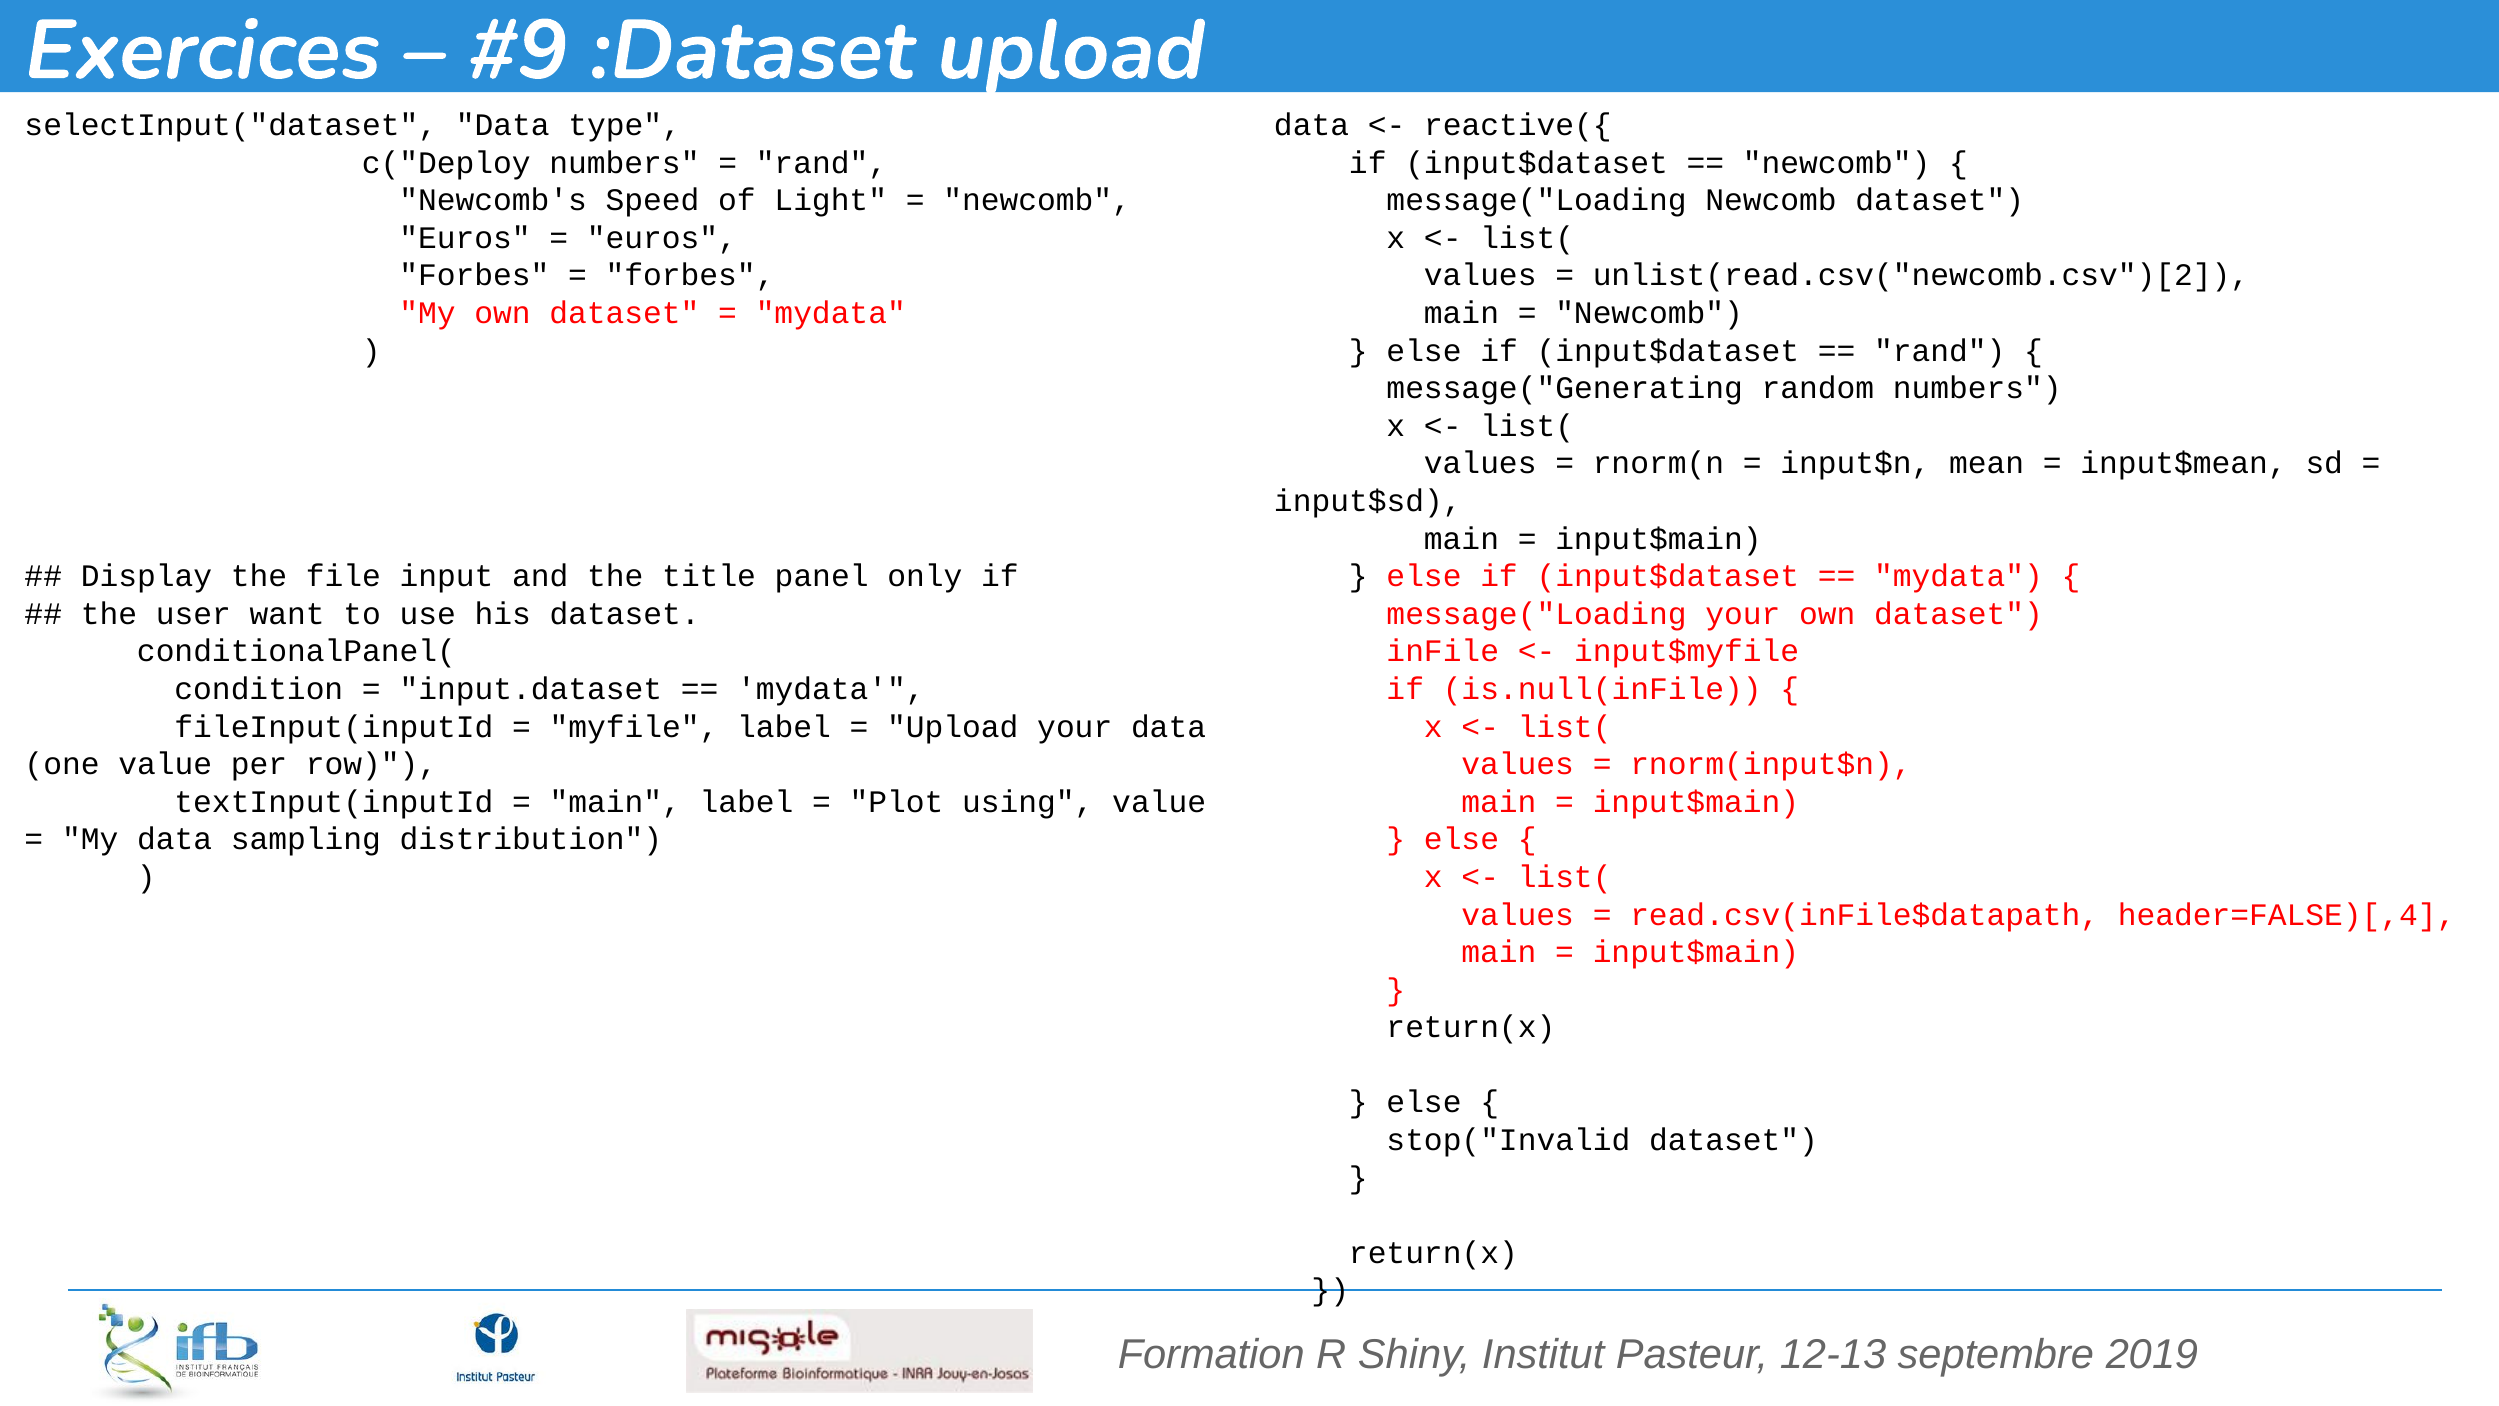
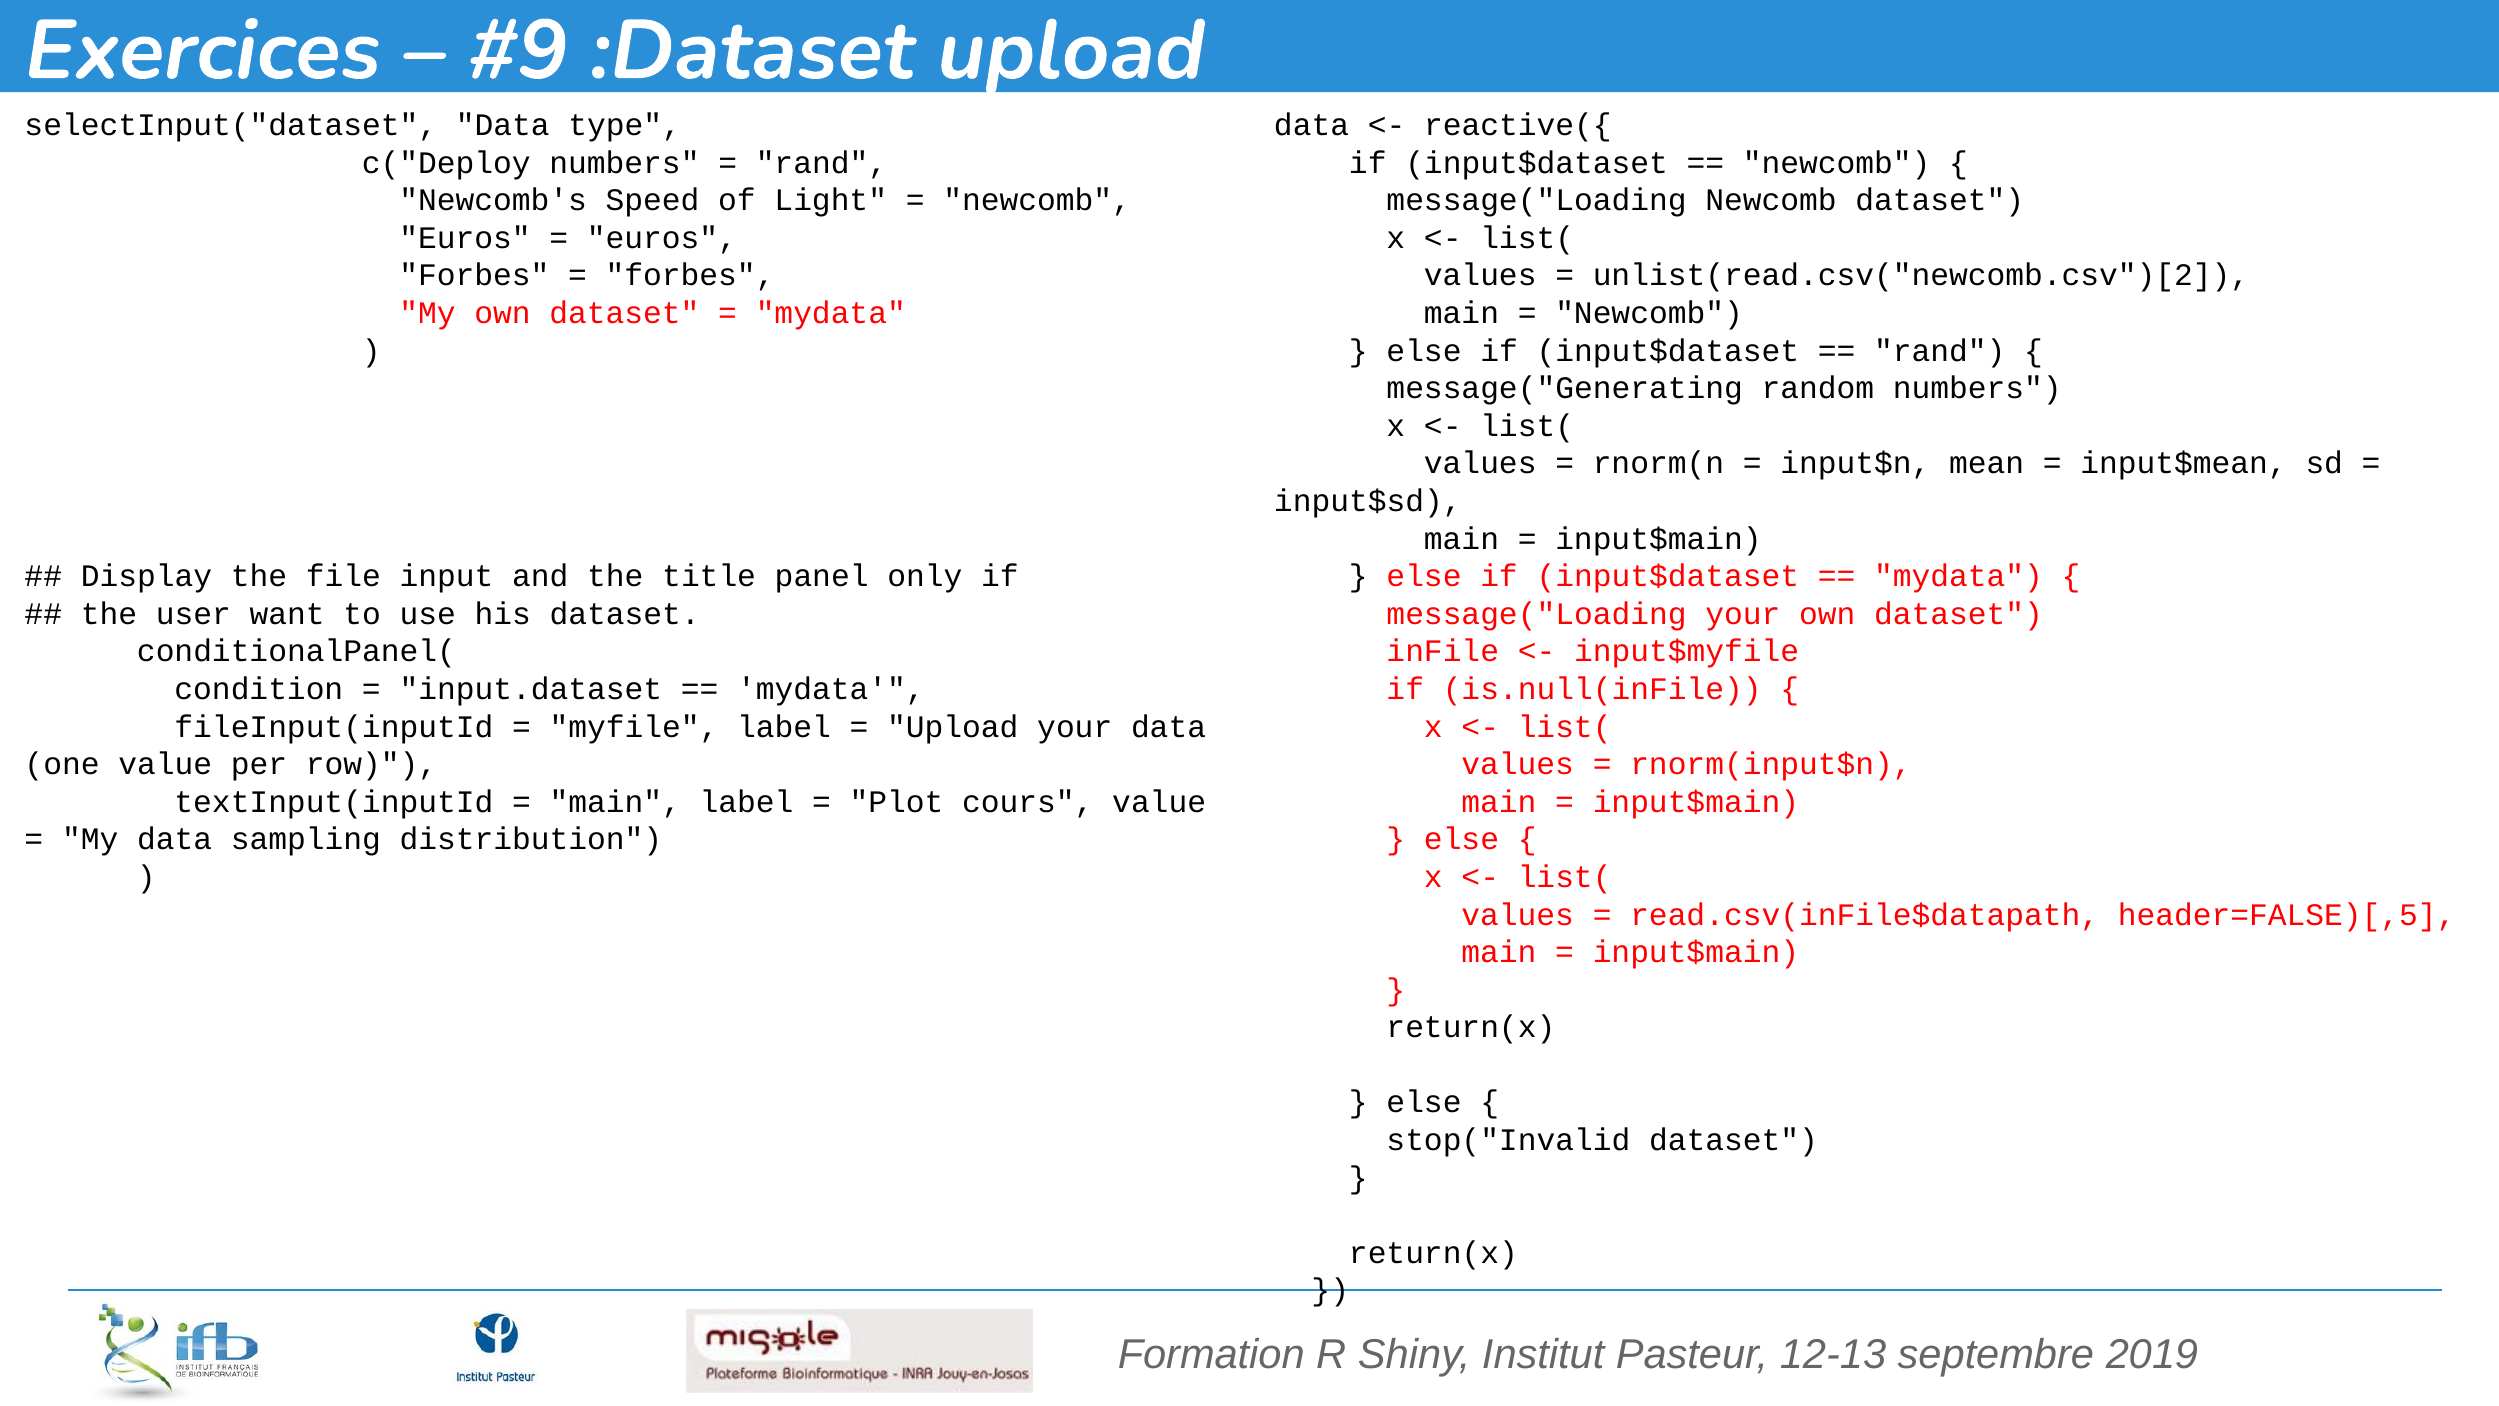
using: using -> cours
header=FALSE)[,4: header=FALSE)[,4 -> header=FALSE)[,5
